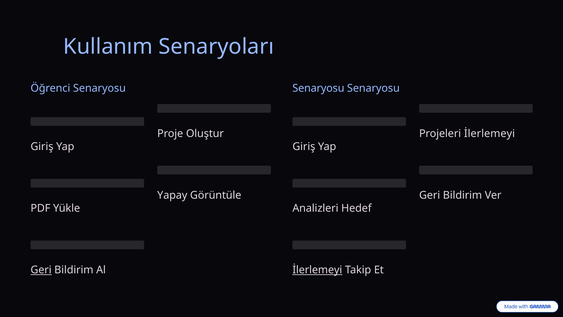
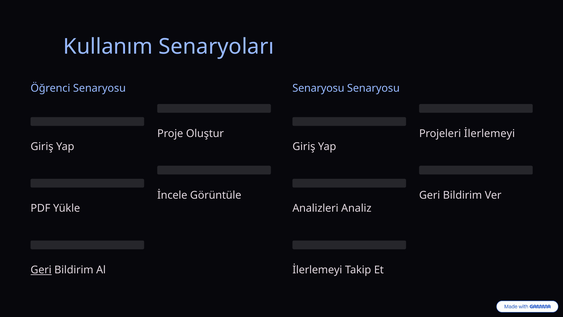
Yapay: Yapay -> İncele
Hedef: Hedef -> Analiz
İlerlemeyi at (317, 270) underline: present -> none
